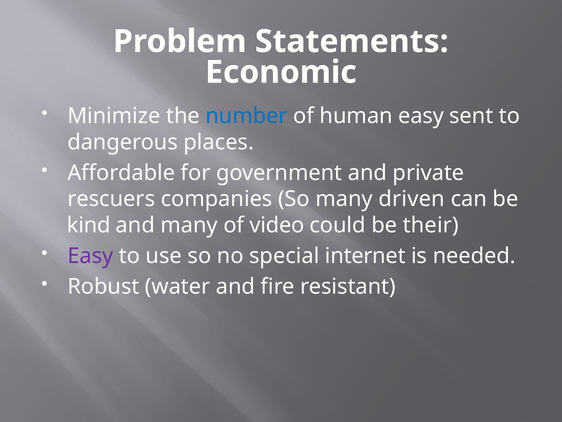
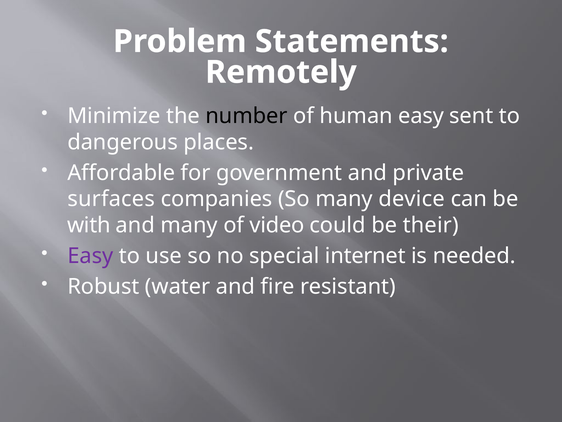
Economic: Economic -> Remotely
number colour: blue -> black
rescuers: rescuers -> surfaces
driven: driven -> device
kind: kind -> with
